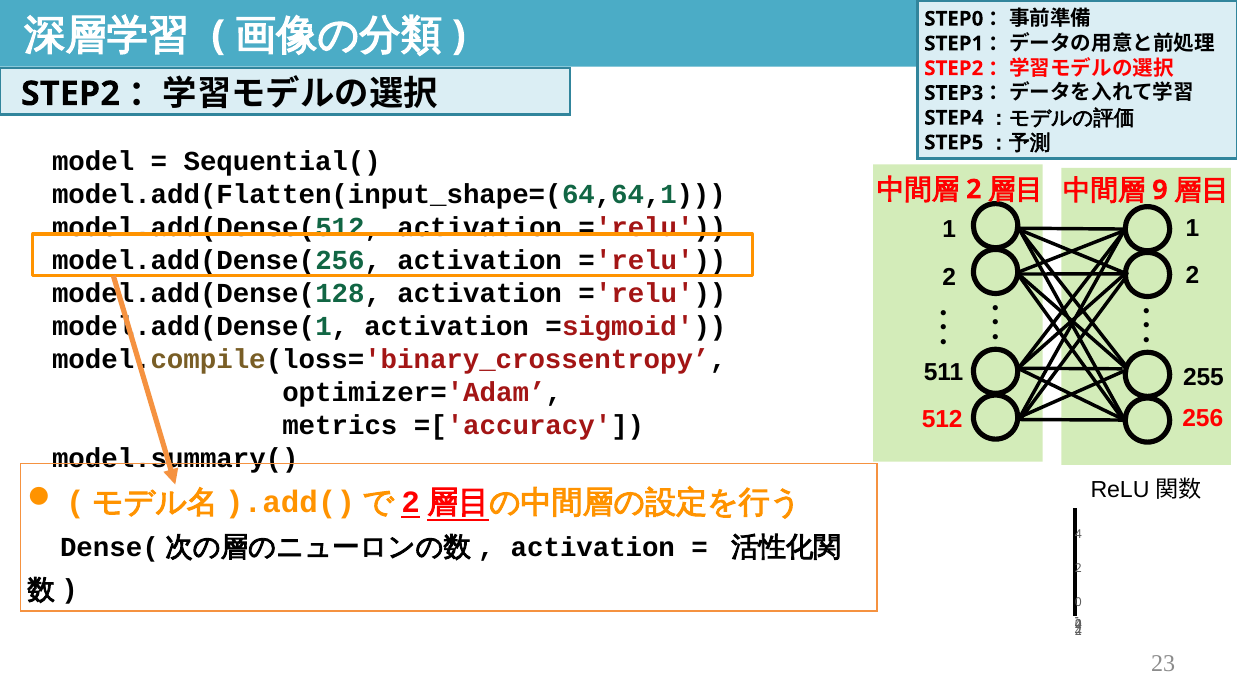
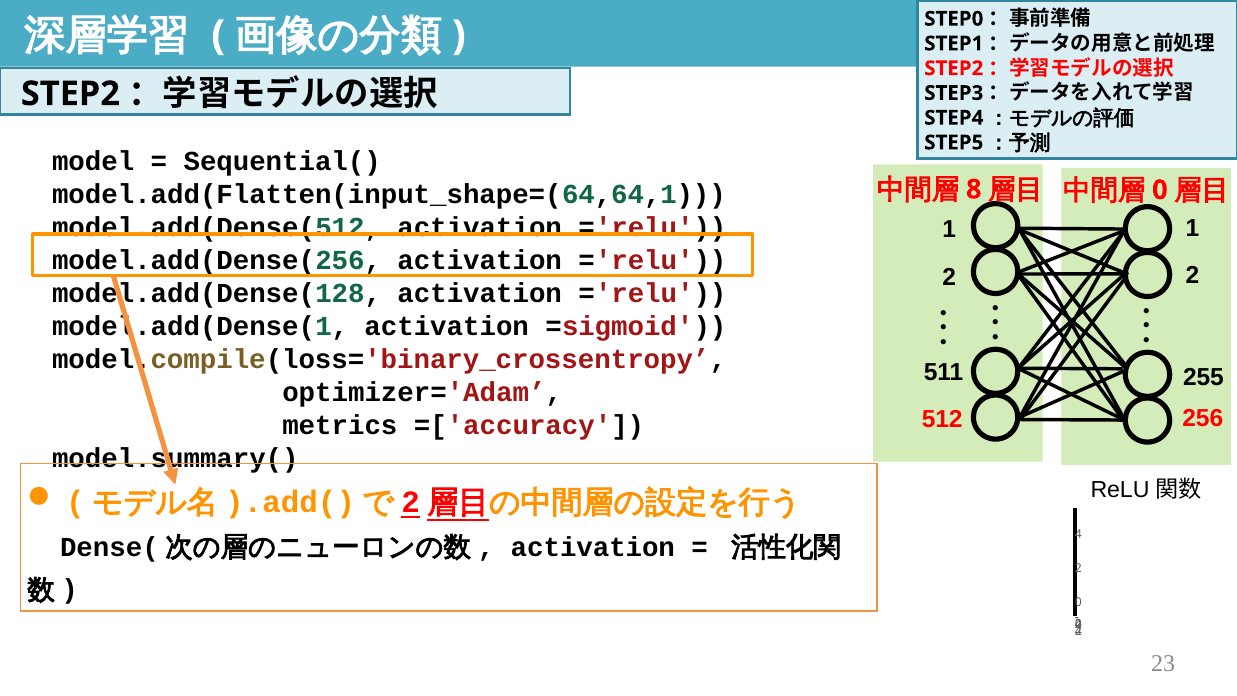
2 at (974, 189): 2 -> 8
9 at (1160, 190): 9 -> 0
